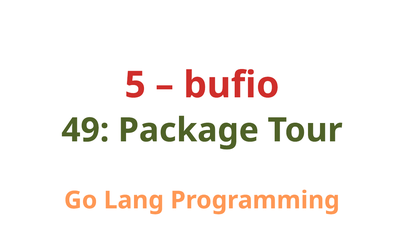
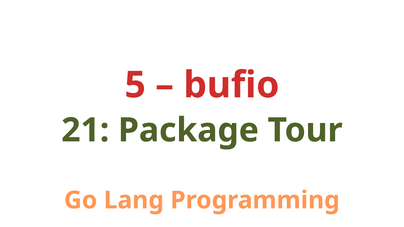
49: 49 -> 21
